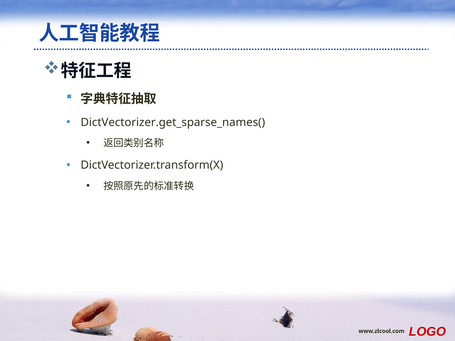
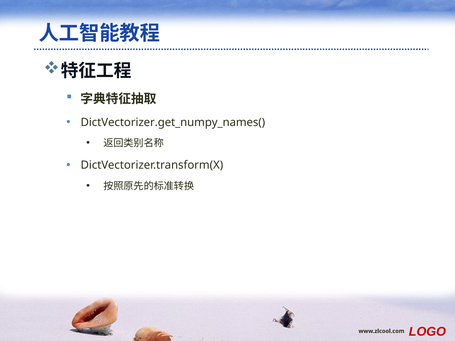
DictVectorizer.get_sparse_names(: DictVectorizer.get_sparse_names( -> DictVectorizer.get_numpy_names(
